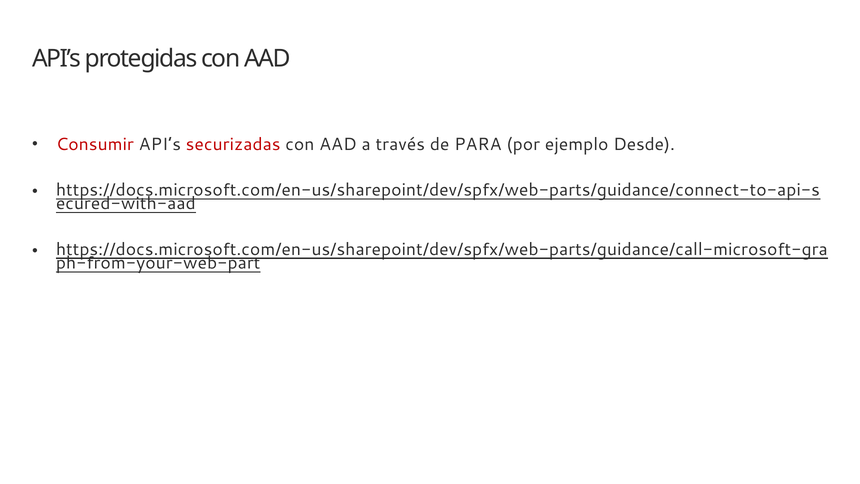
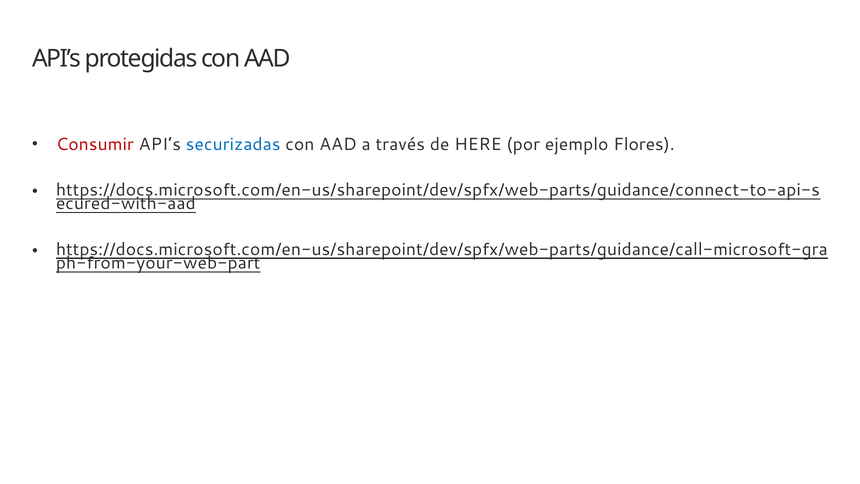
securizadas colour: red -> blue
PARA: PARA -> HERE
Desde: Desde -> Flores
